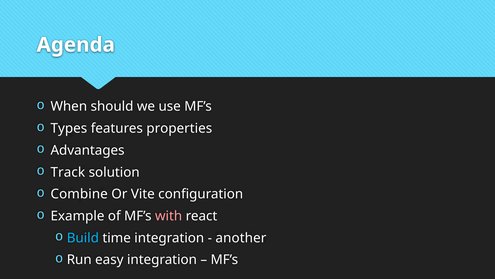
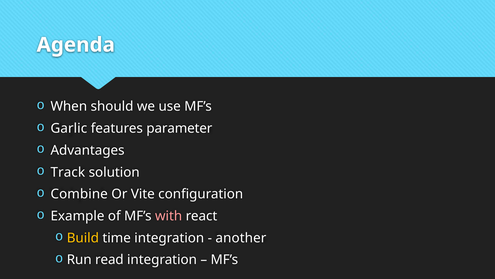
Types: Types -> Garlic
properties: properties -> parameter
Build colour: light blue -> yellow
easy: easy -> read
